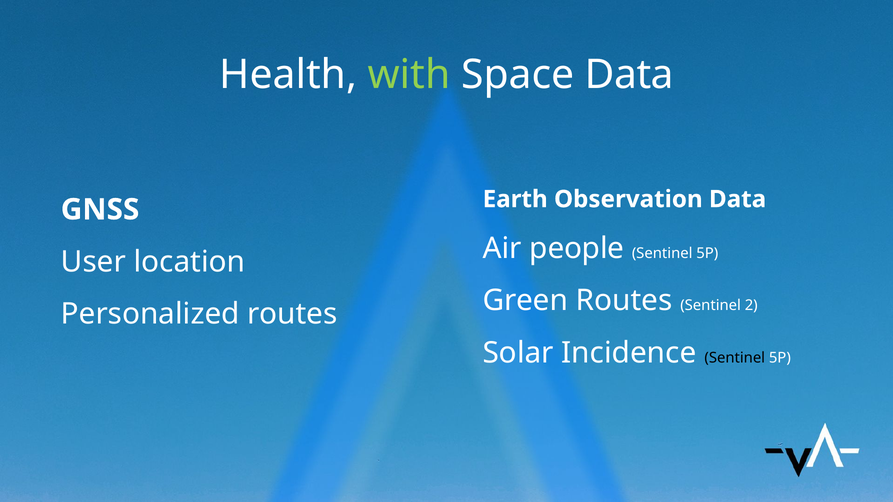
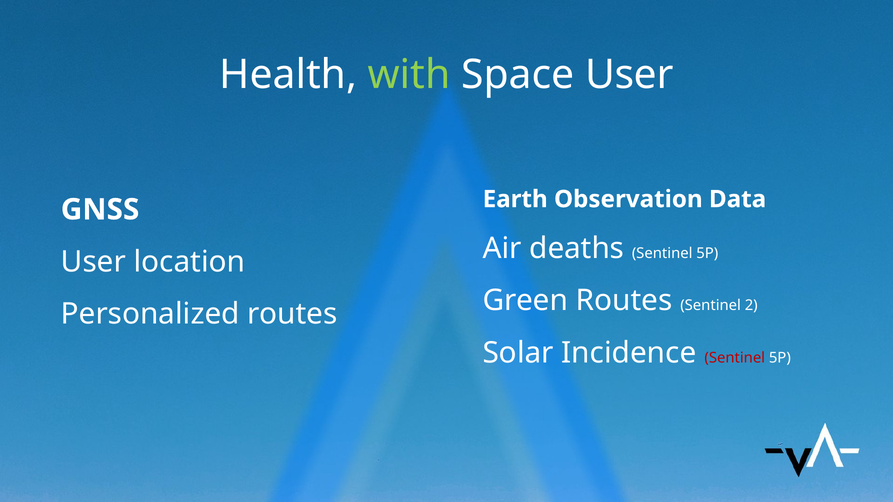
Space Data: Data -> User
people: people -> deaths
Sentinel at (735, 358) colour: black -> red
